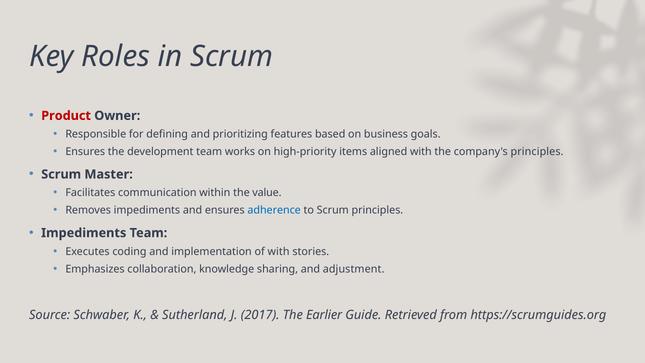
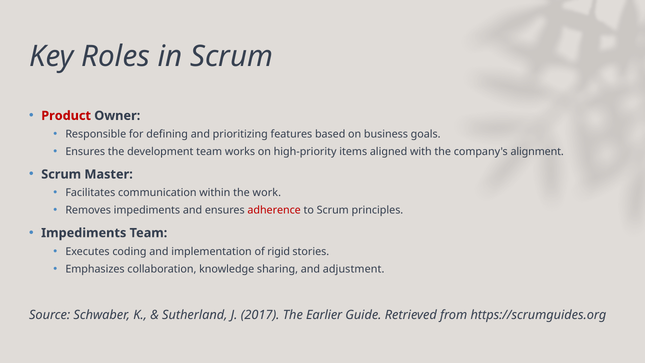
company's principles: principles -> alignment
value: value -> work
adherence colour: blue -> red
of with: with -> rigid
